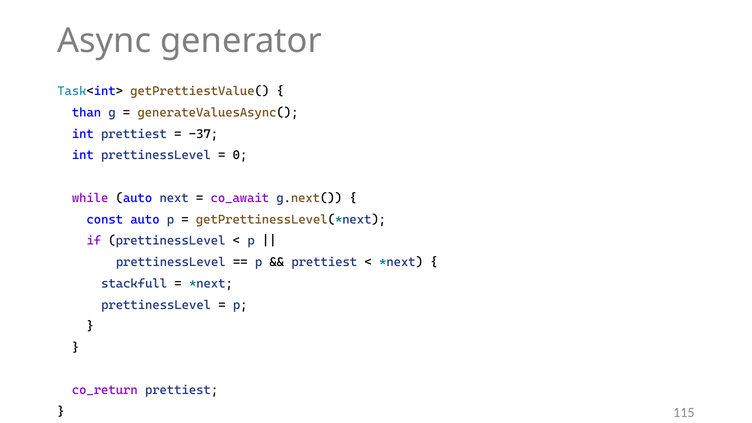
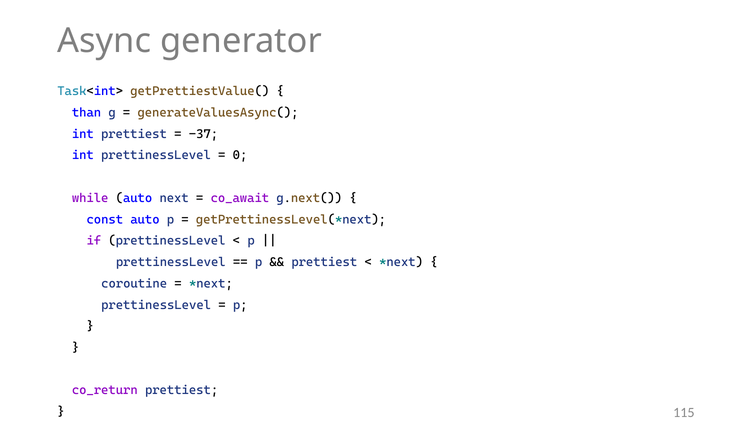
stackfull: stackfull -> coroutine
